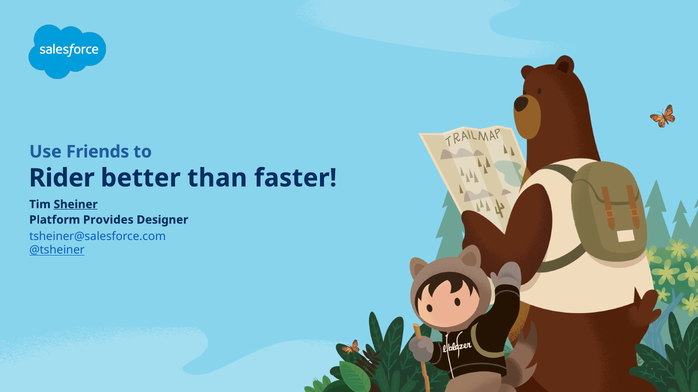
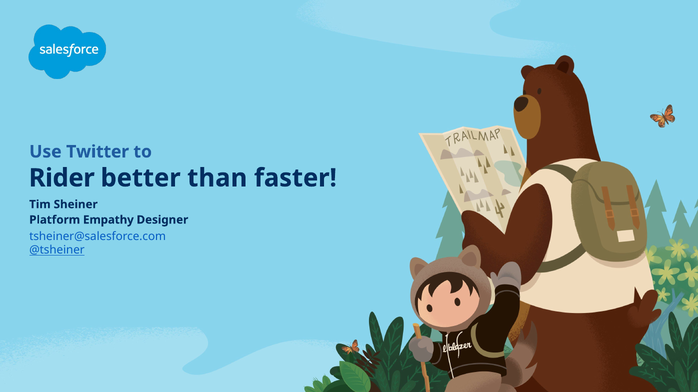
Friends: Friends -> Twitter
Sheiner underline: present -> none
Provides: Provides -> Empathy
